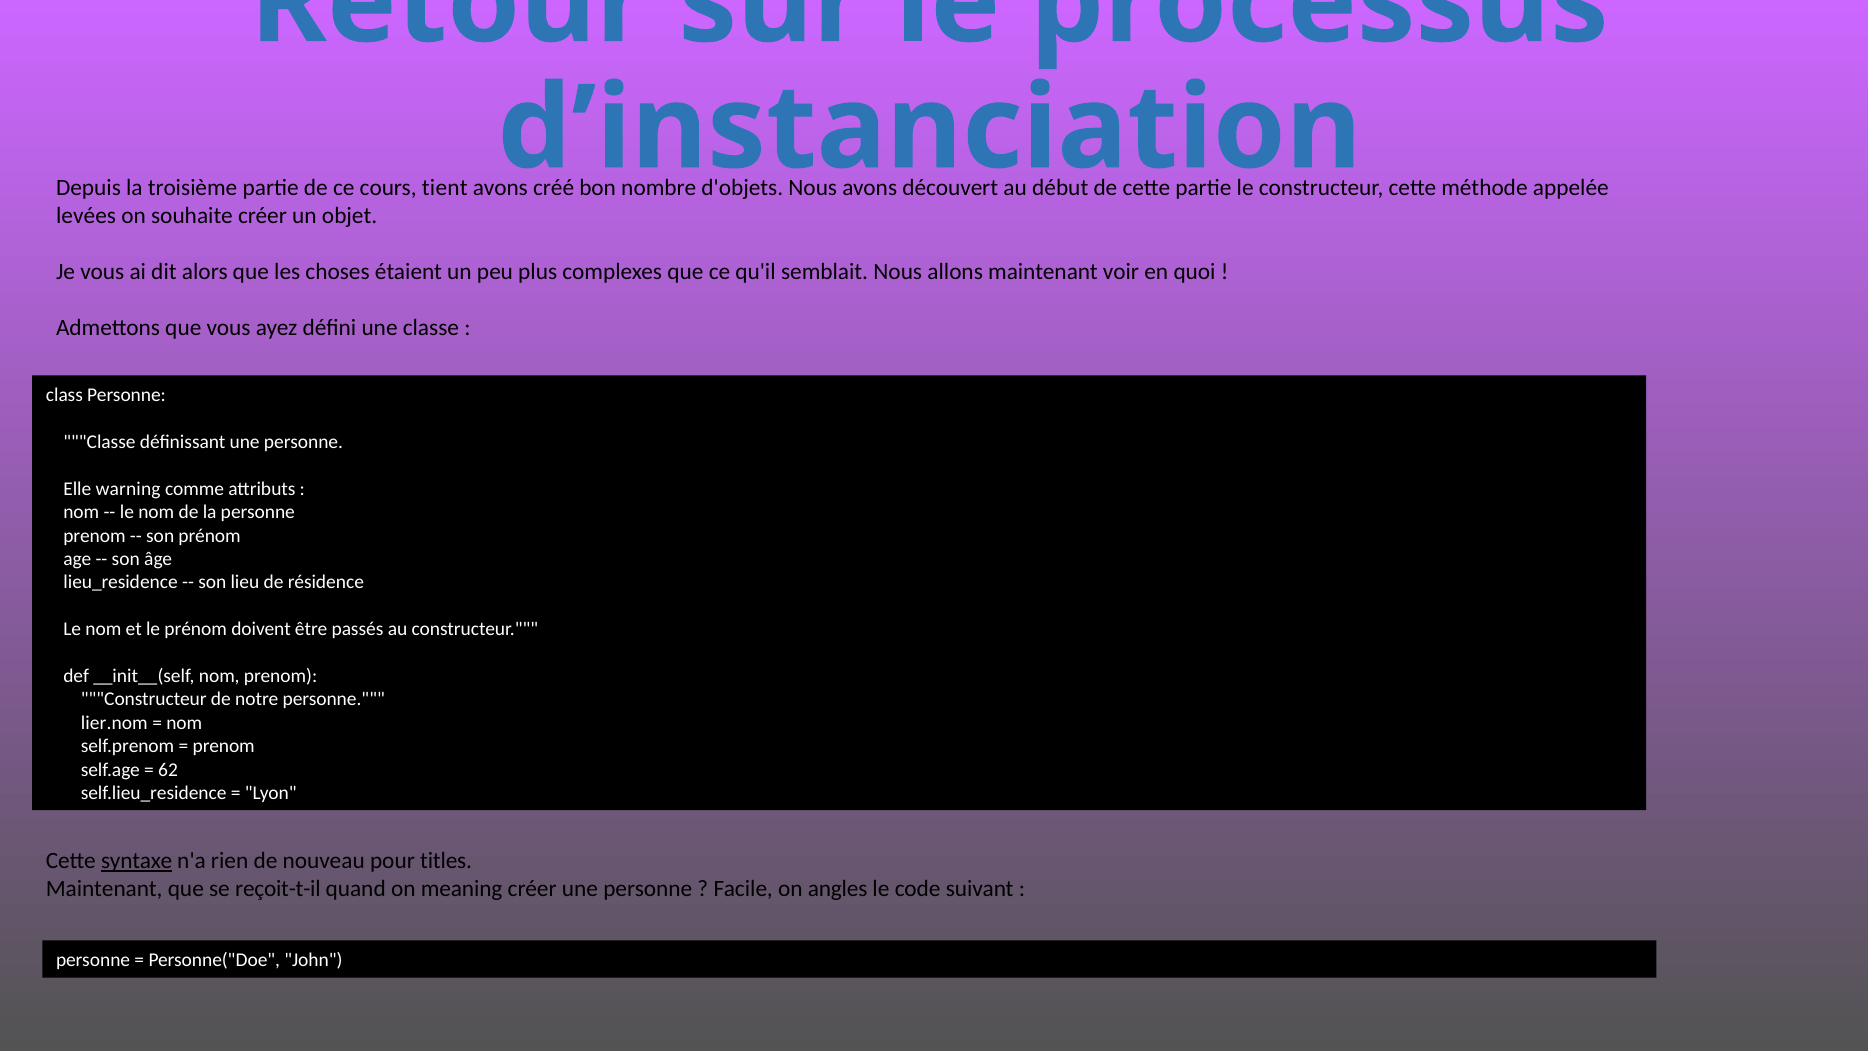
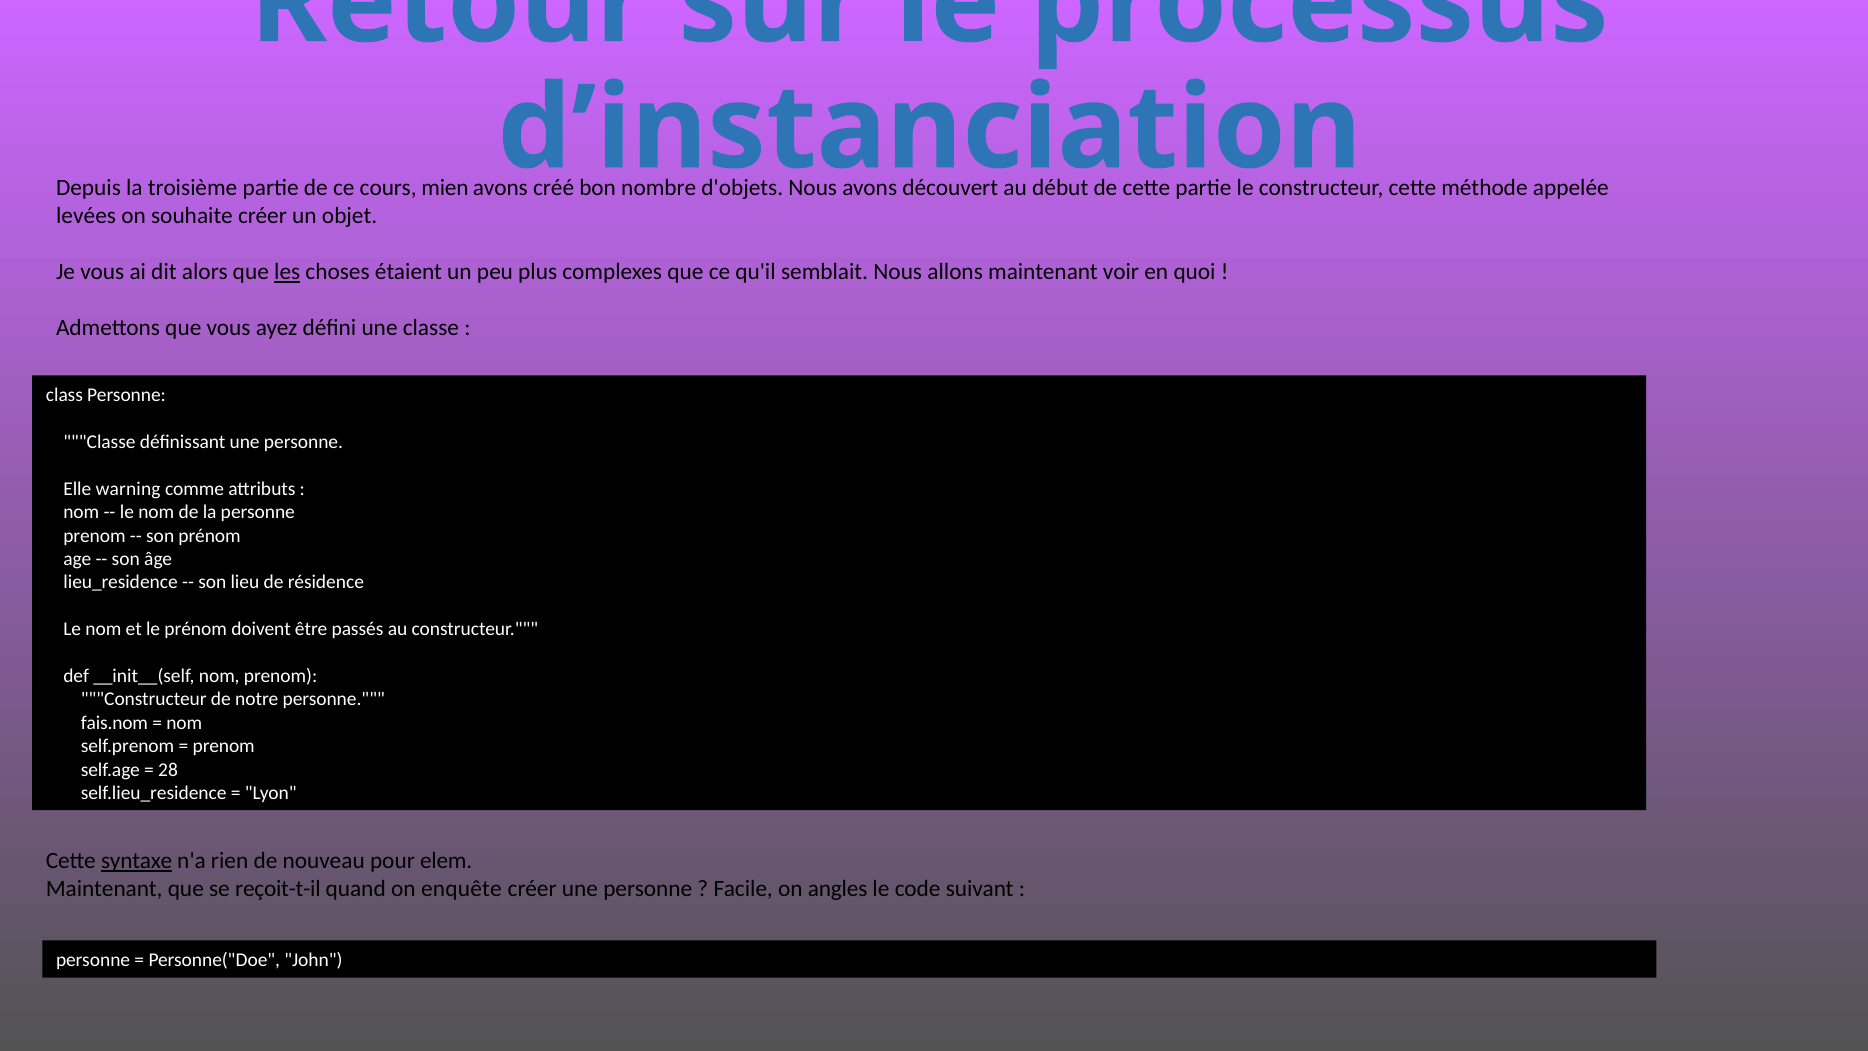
tient: tient -> mien
les underline: none -> present
lier.nom: lier.nom -> fais.nom
62: 62 -> 28
titles: titles -> elem
meaning: meaning -> enquête
